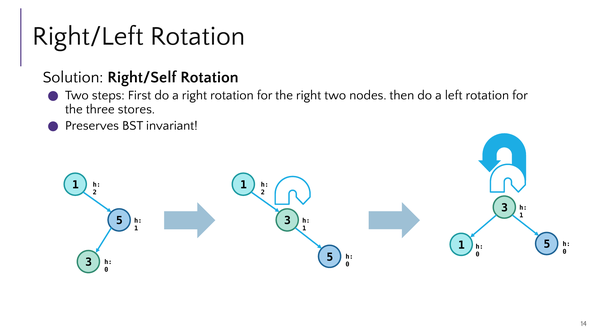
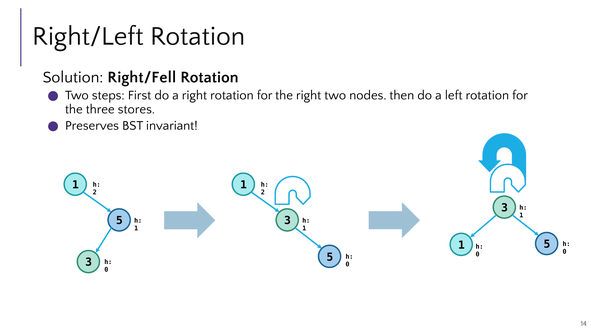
Right/Self: Right/Self -> Right/Fell
